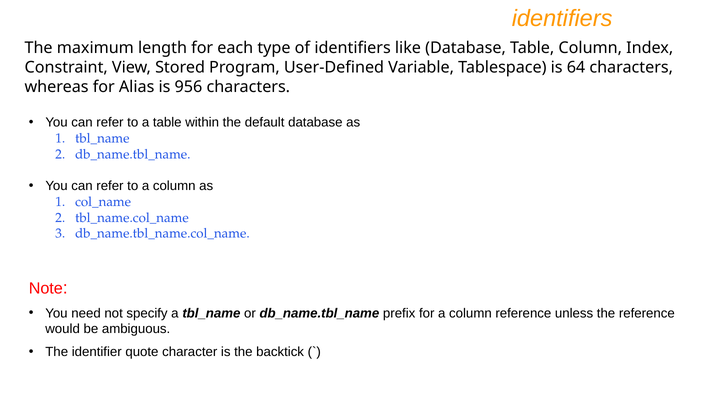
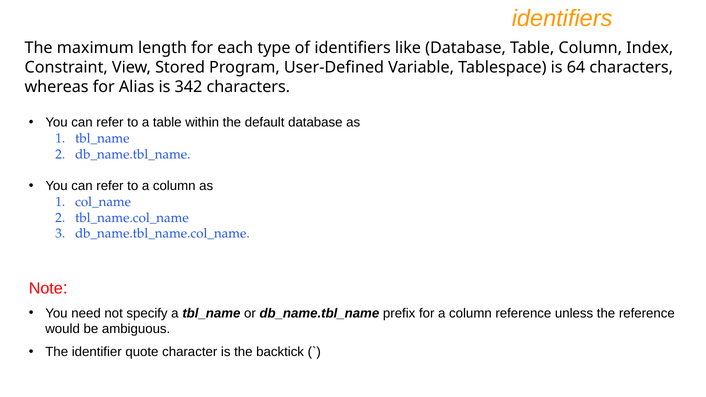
956: 956 -> 342
